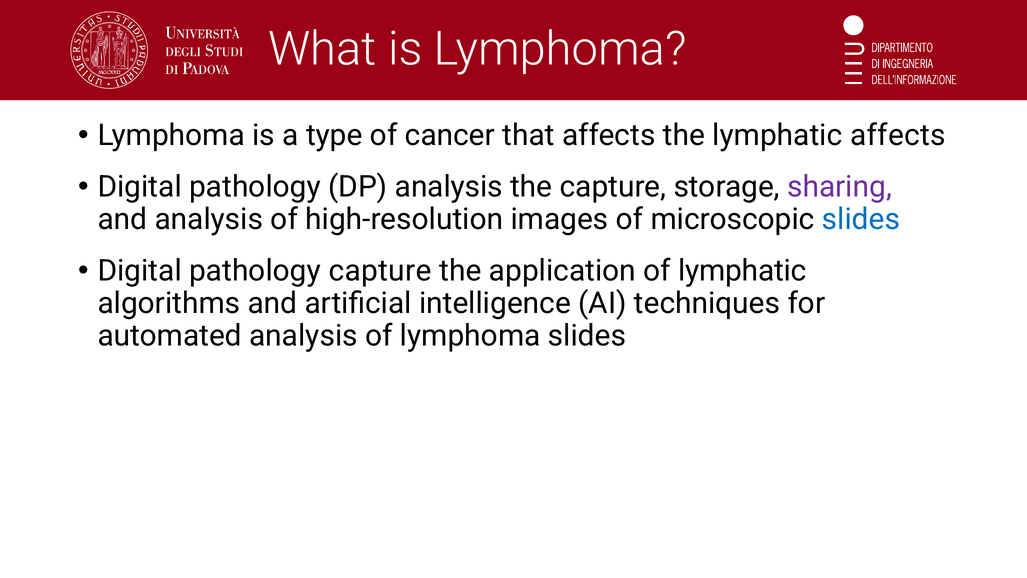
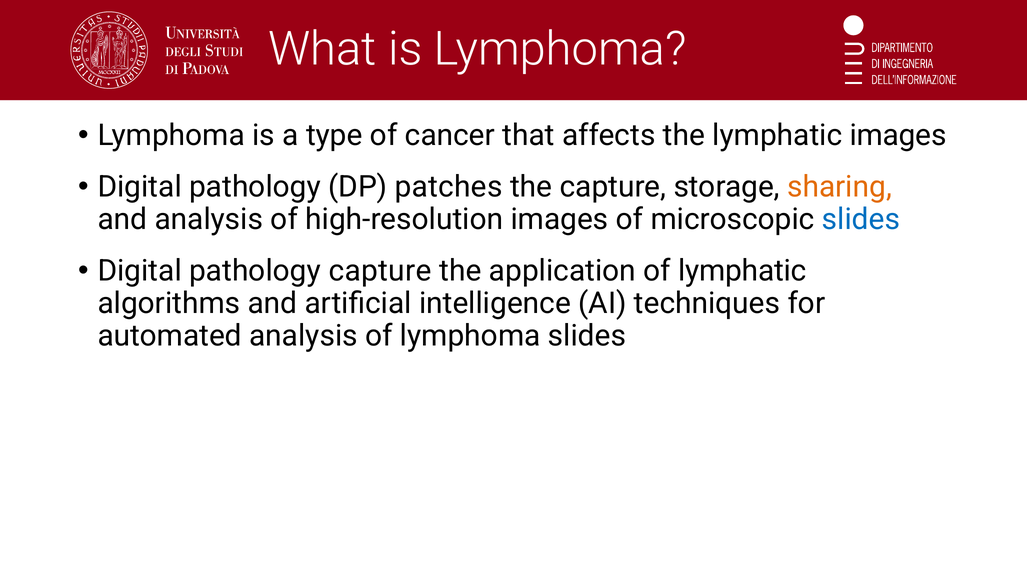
lymphatic affects: affects -> images
DP analysis: analysis -> patches
sharing colour: purple -> orange
